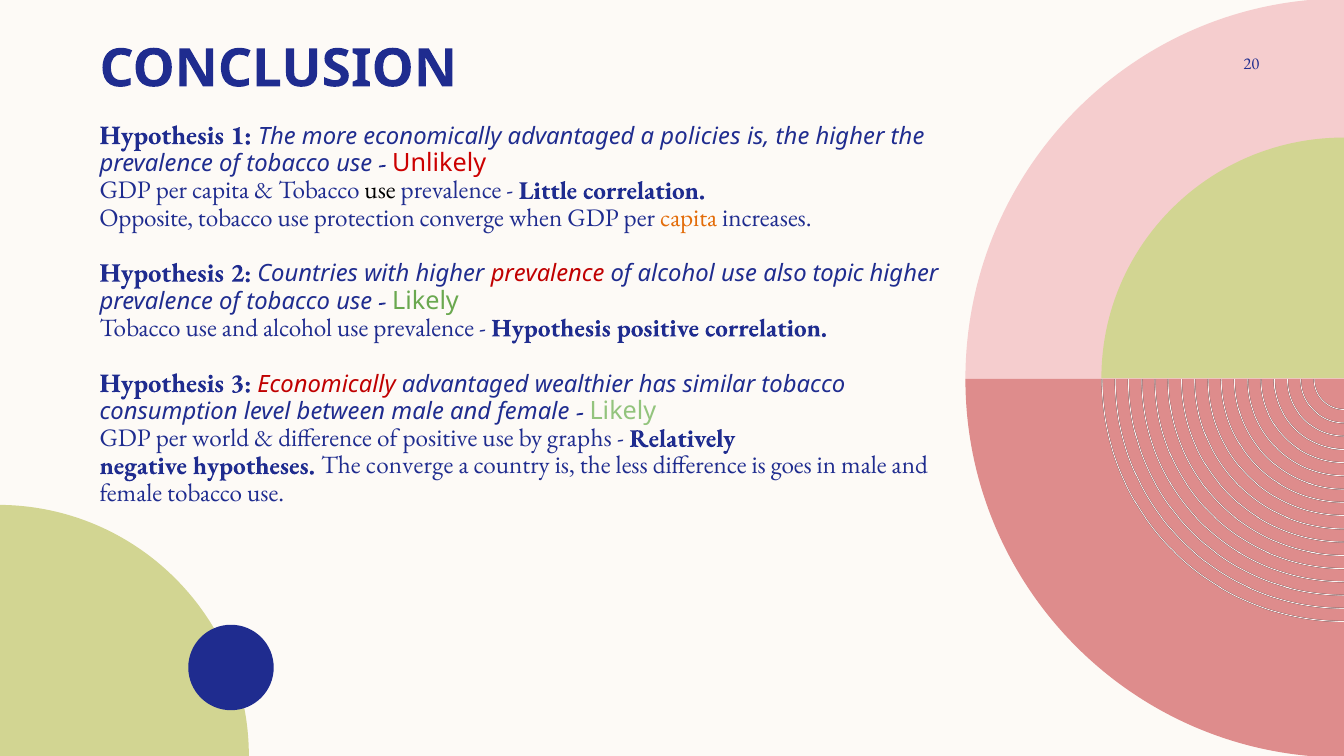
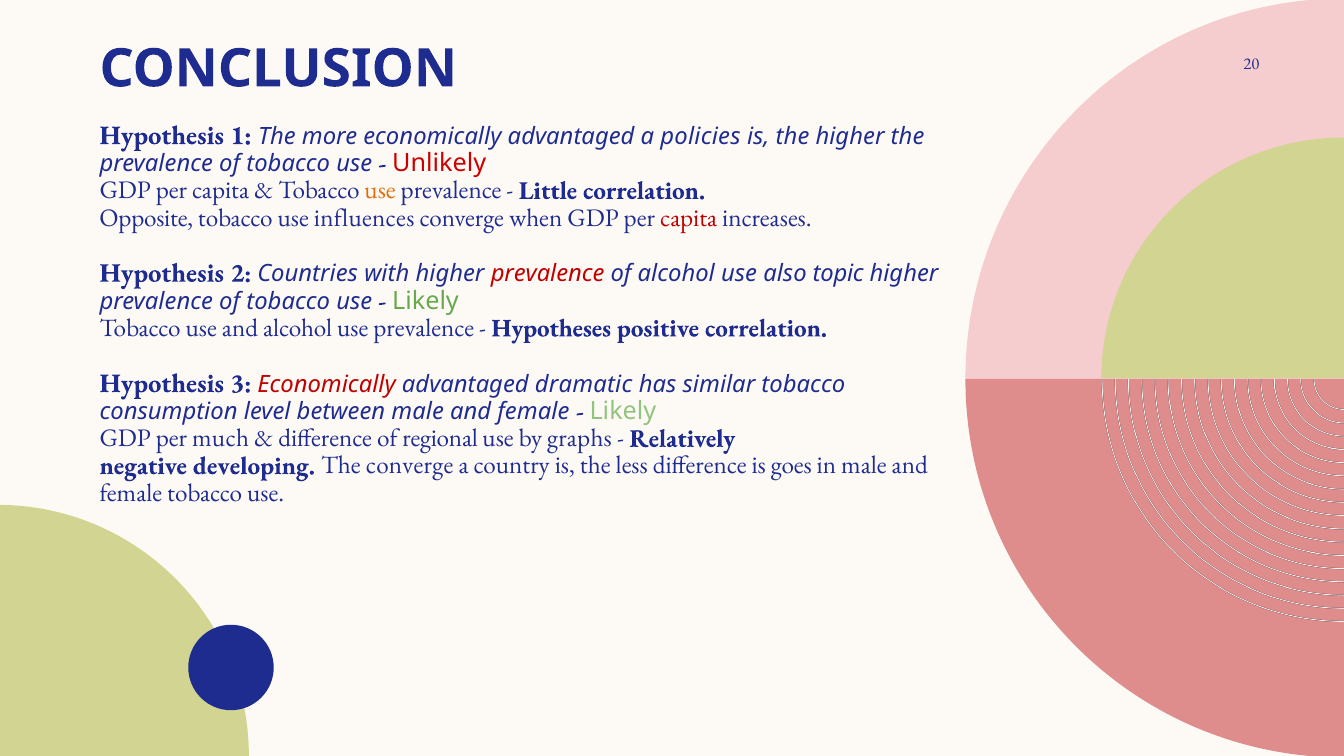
use at (380, 191) colour: black -> orange
protection: protection -> influences
capita at (689, 218) colour: orange -> red
Hypothesis at (551, 328): Hypothesis -> Hypotheses
wealthier: wealthier -> dramatic
world: world -> much
of positive: positive -> regional
hypotheses: hypotheses -> developing
